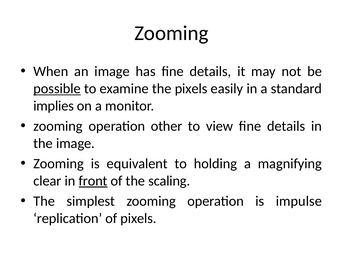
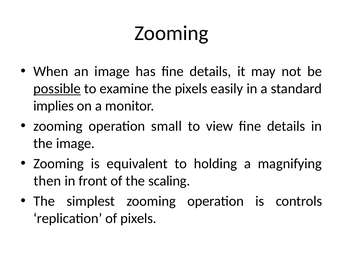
other: other -> small
clear: clear -> then
front underline: present -> none
impulse: impulse -> controls
